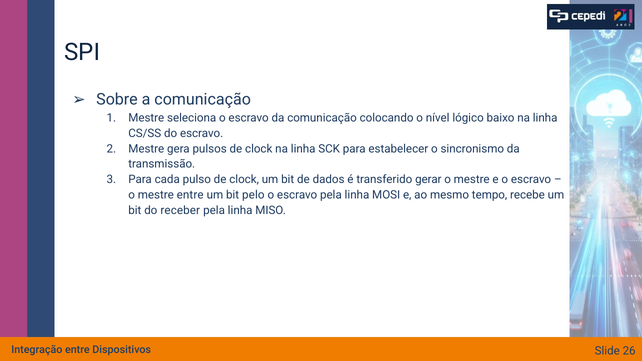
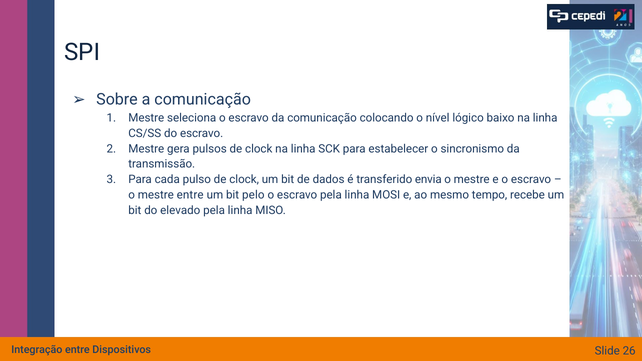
gerar: gerar -> envia
receber: receber -> elevado
